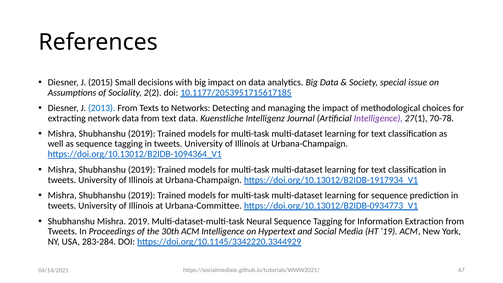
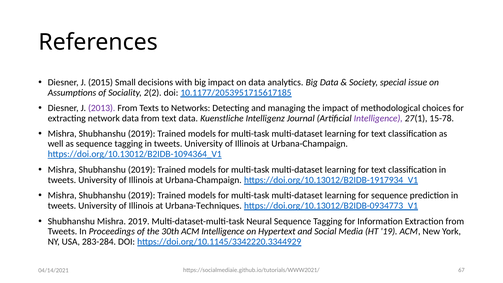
2013 colour: blue -> purple
70-78: 70-78 -> 15-78
Urbana-Committee: Urbana-Committee -> Urbana-Techniques
